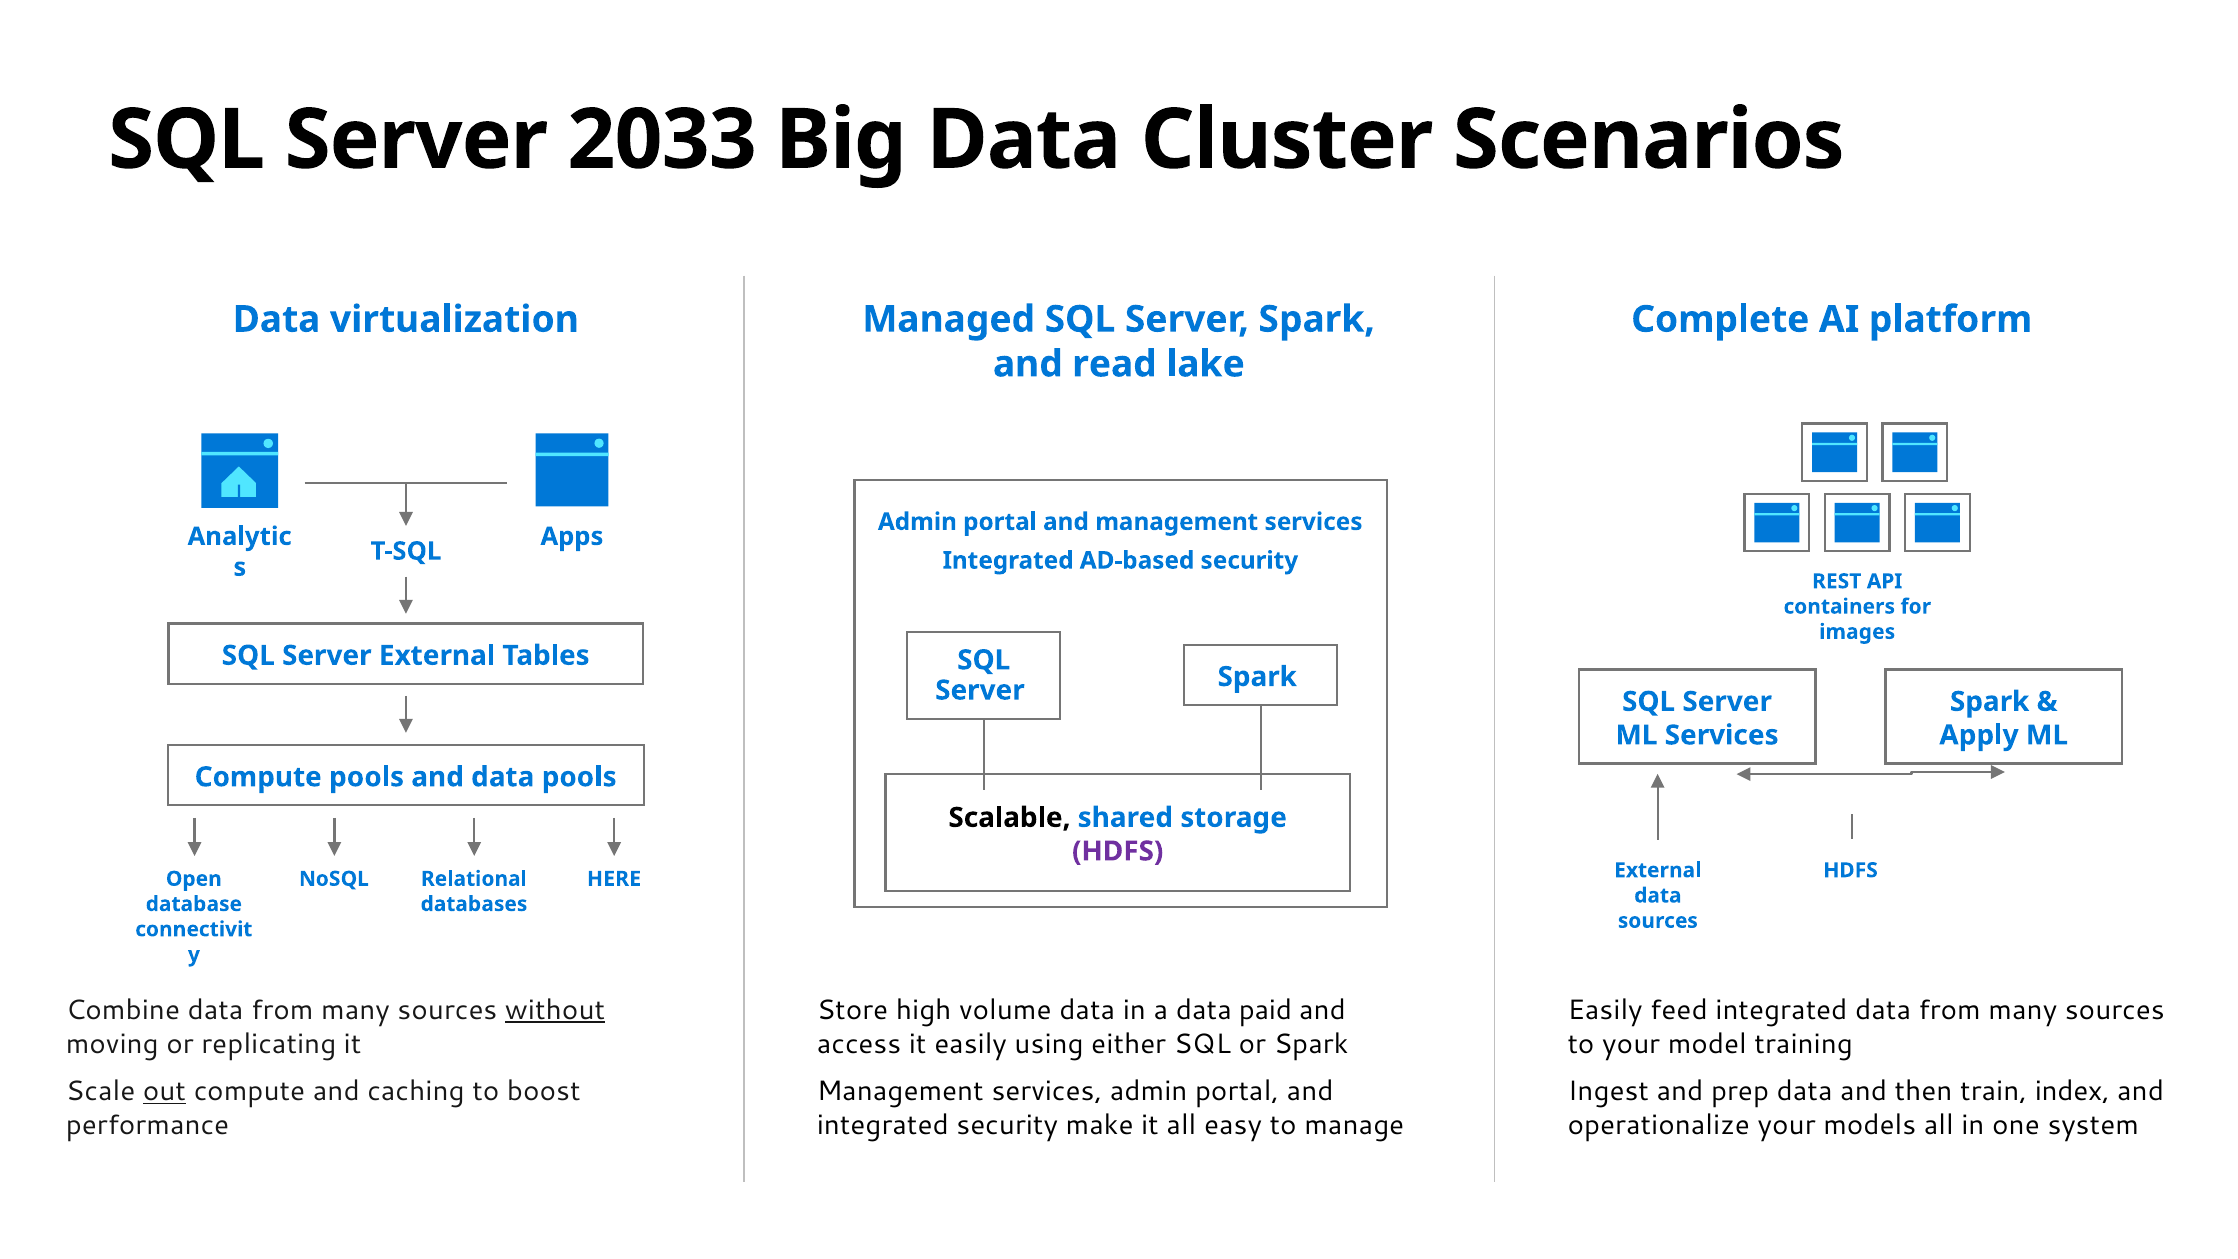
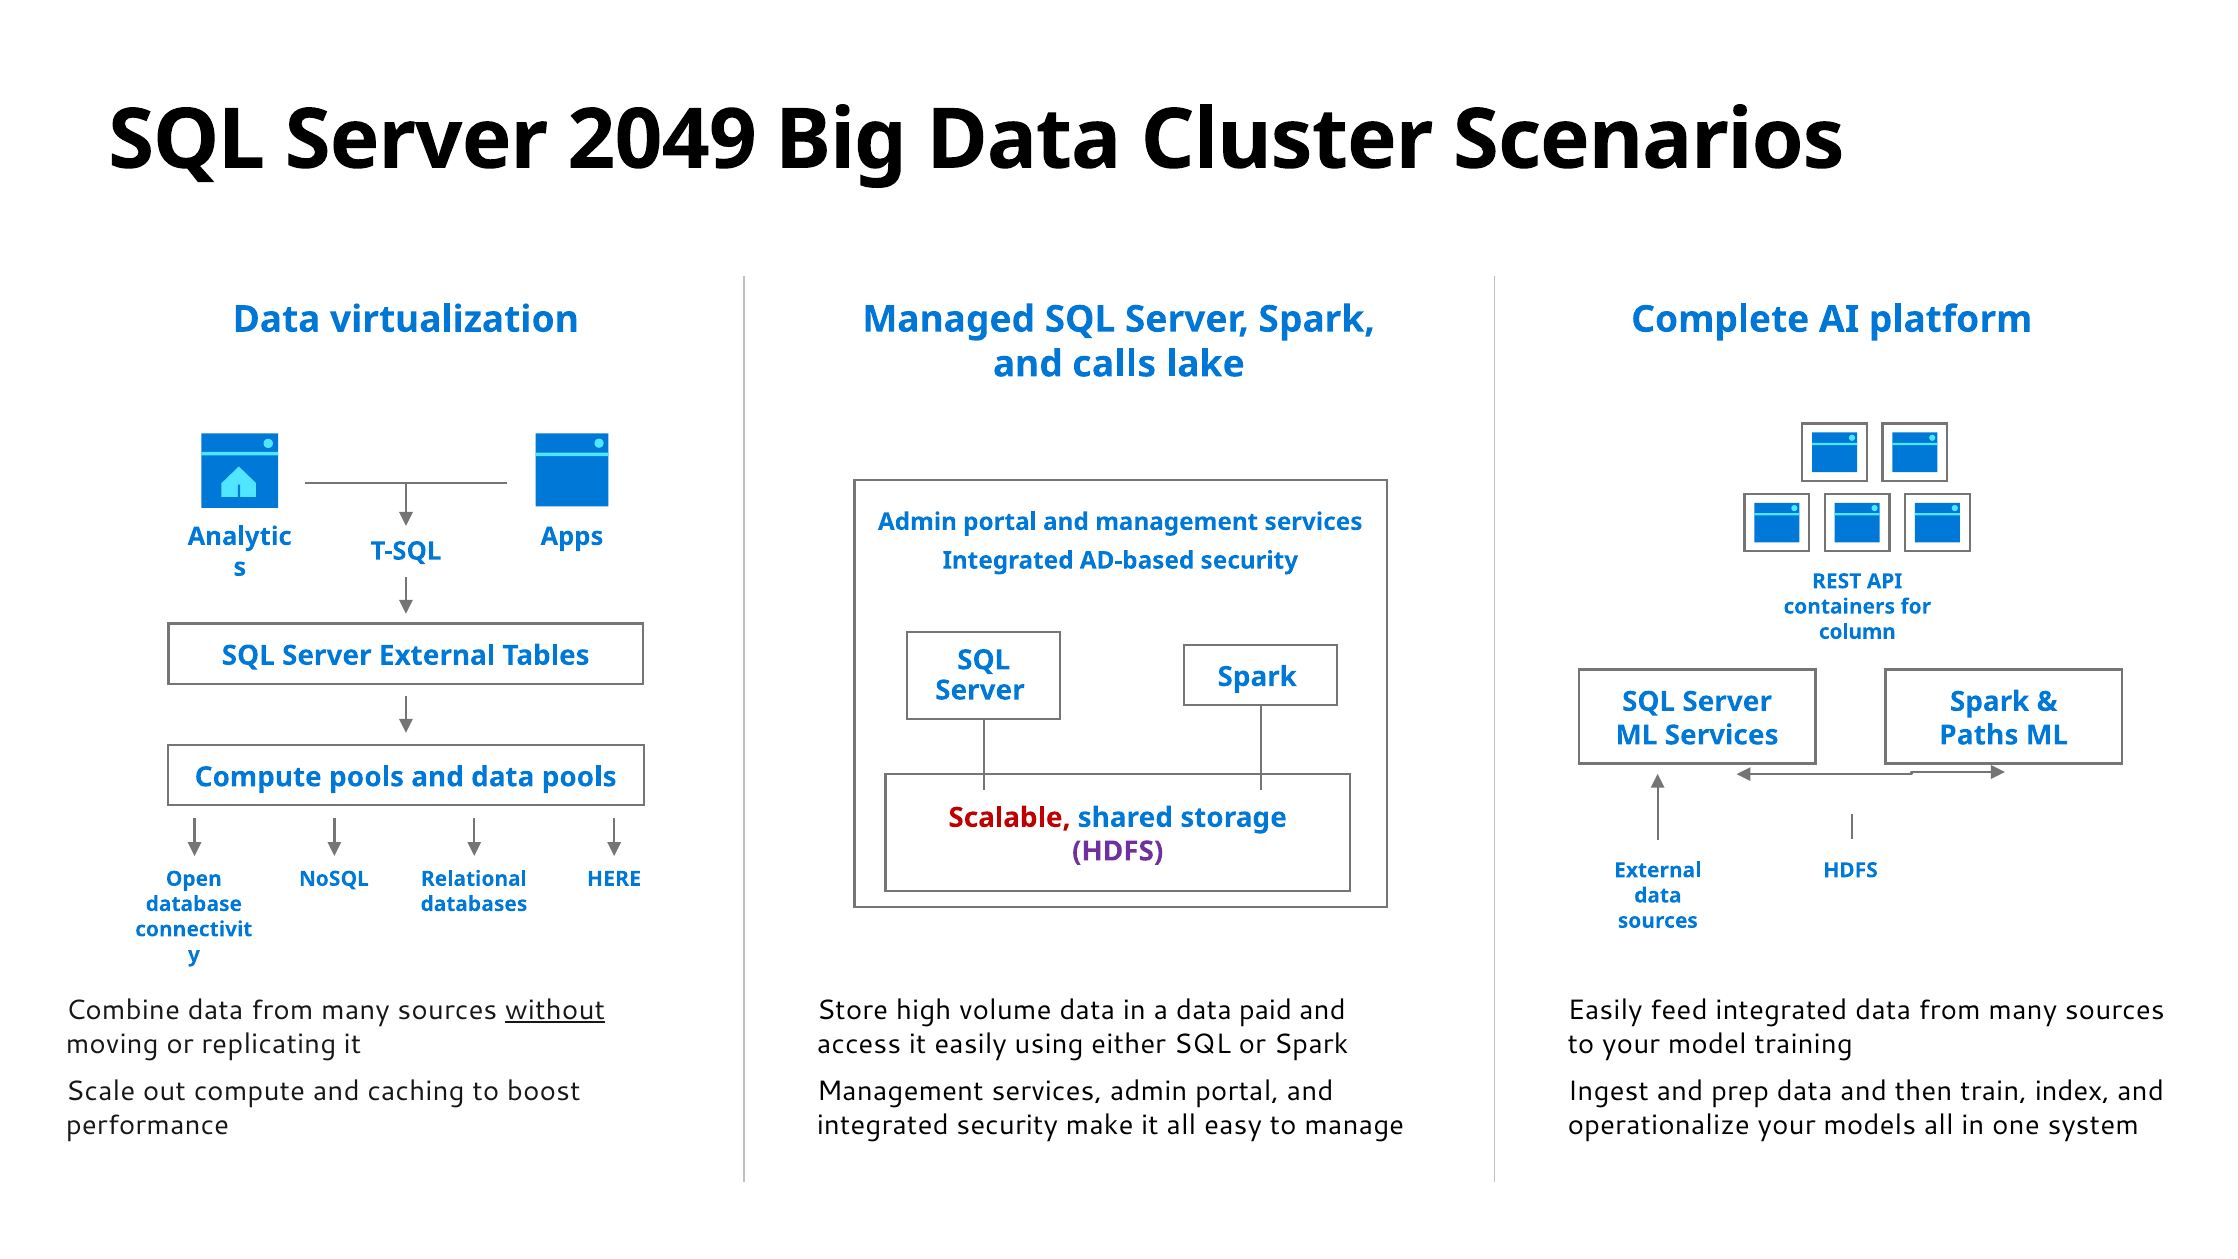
2033: 2033 -> 2049
read: read -> calls
images: images -> column
Apply: Apply -> Paths
Scalable colour: black -> red
out underline: present -> none
